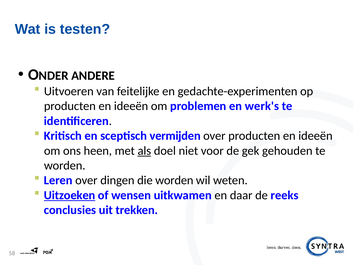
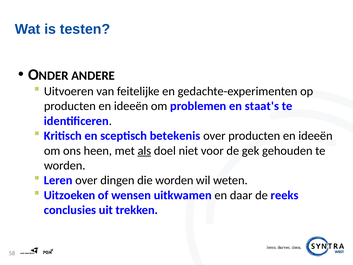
werk's: werk's -> staat's
vermijden: vermijden -> betekenis
Uitzoeken underline: present -> none
